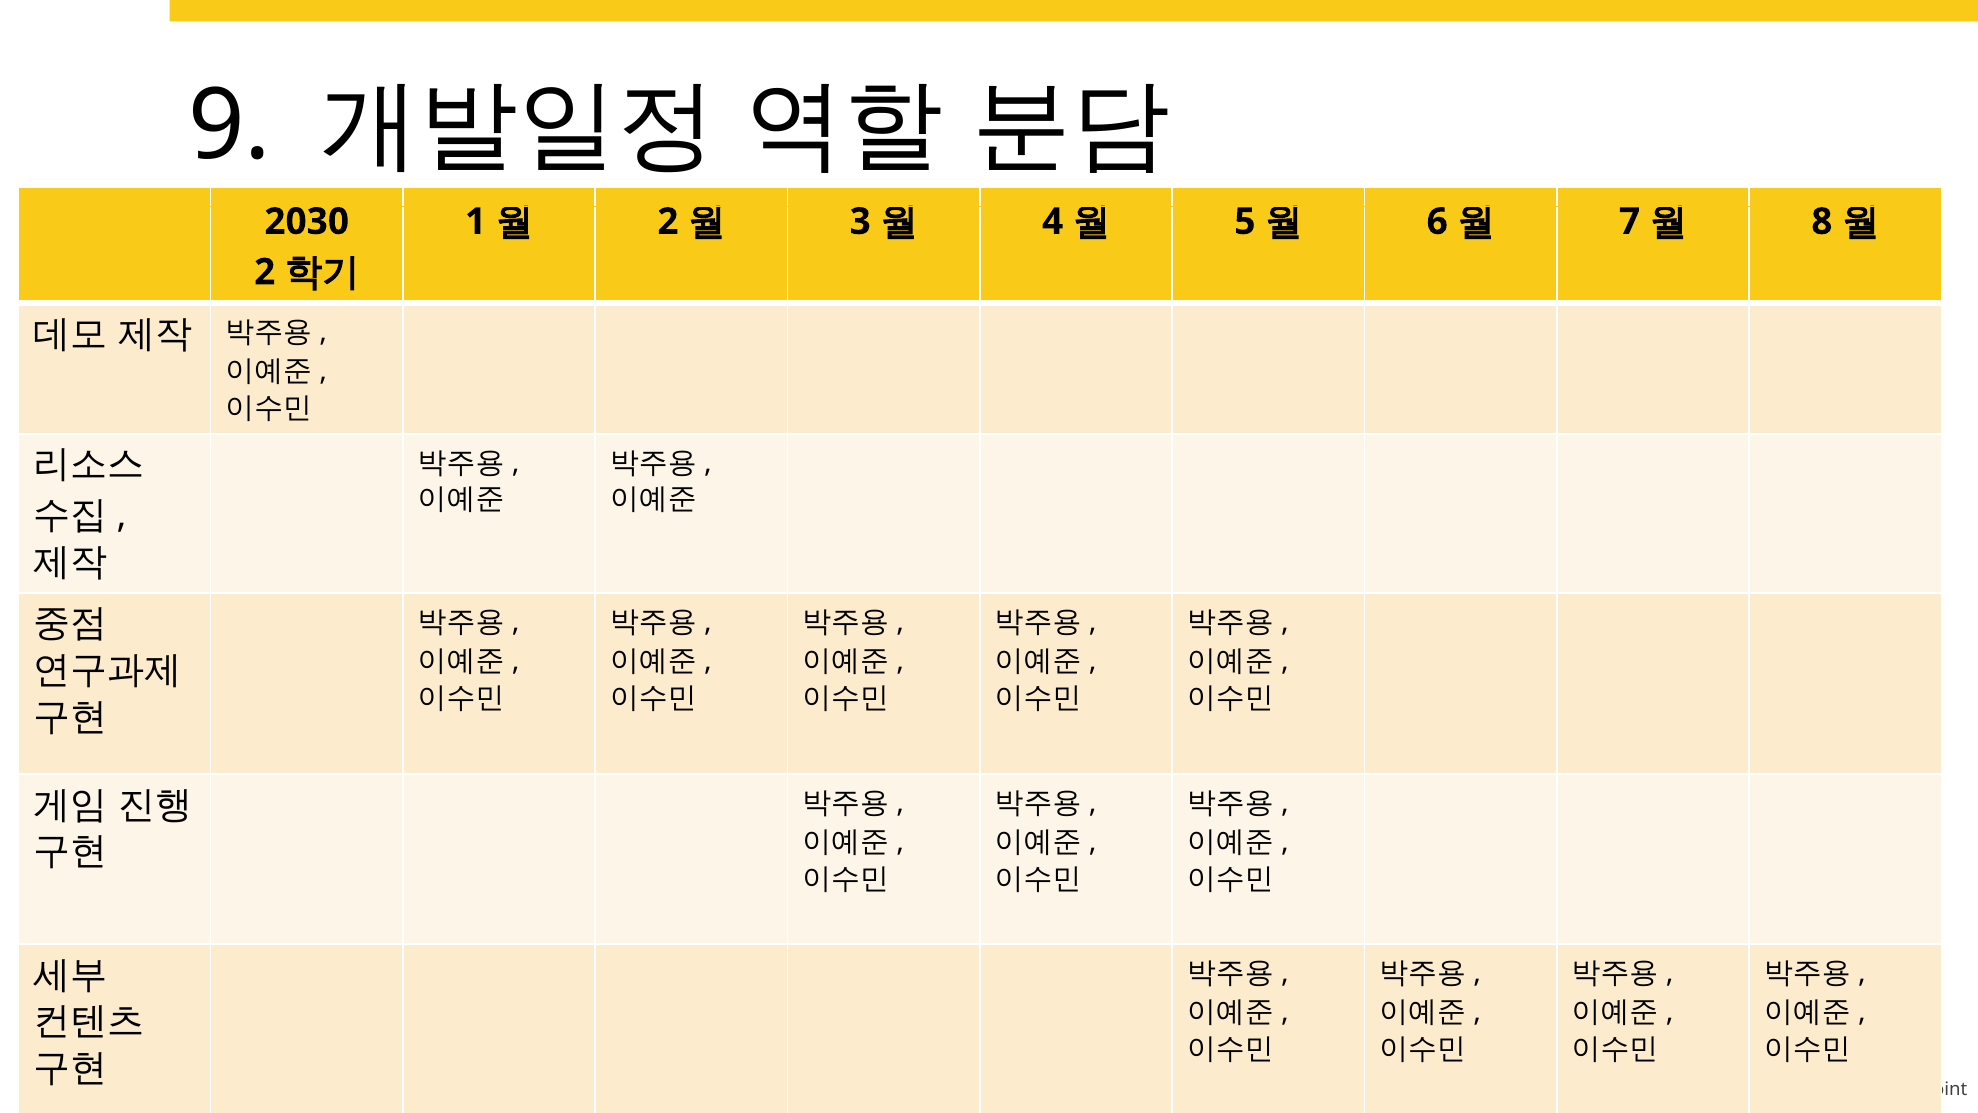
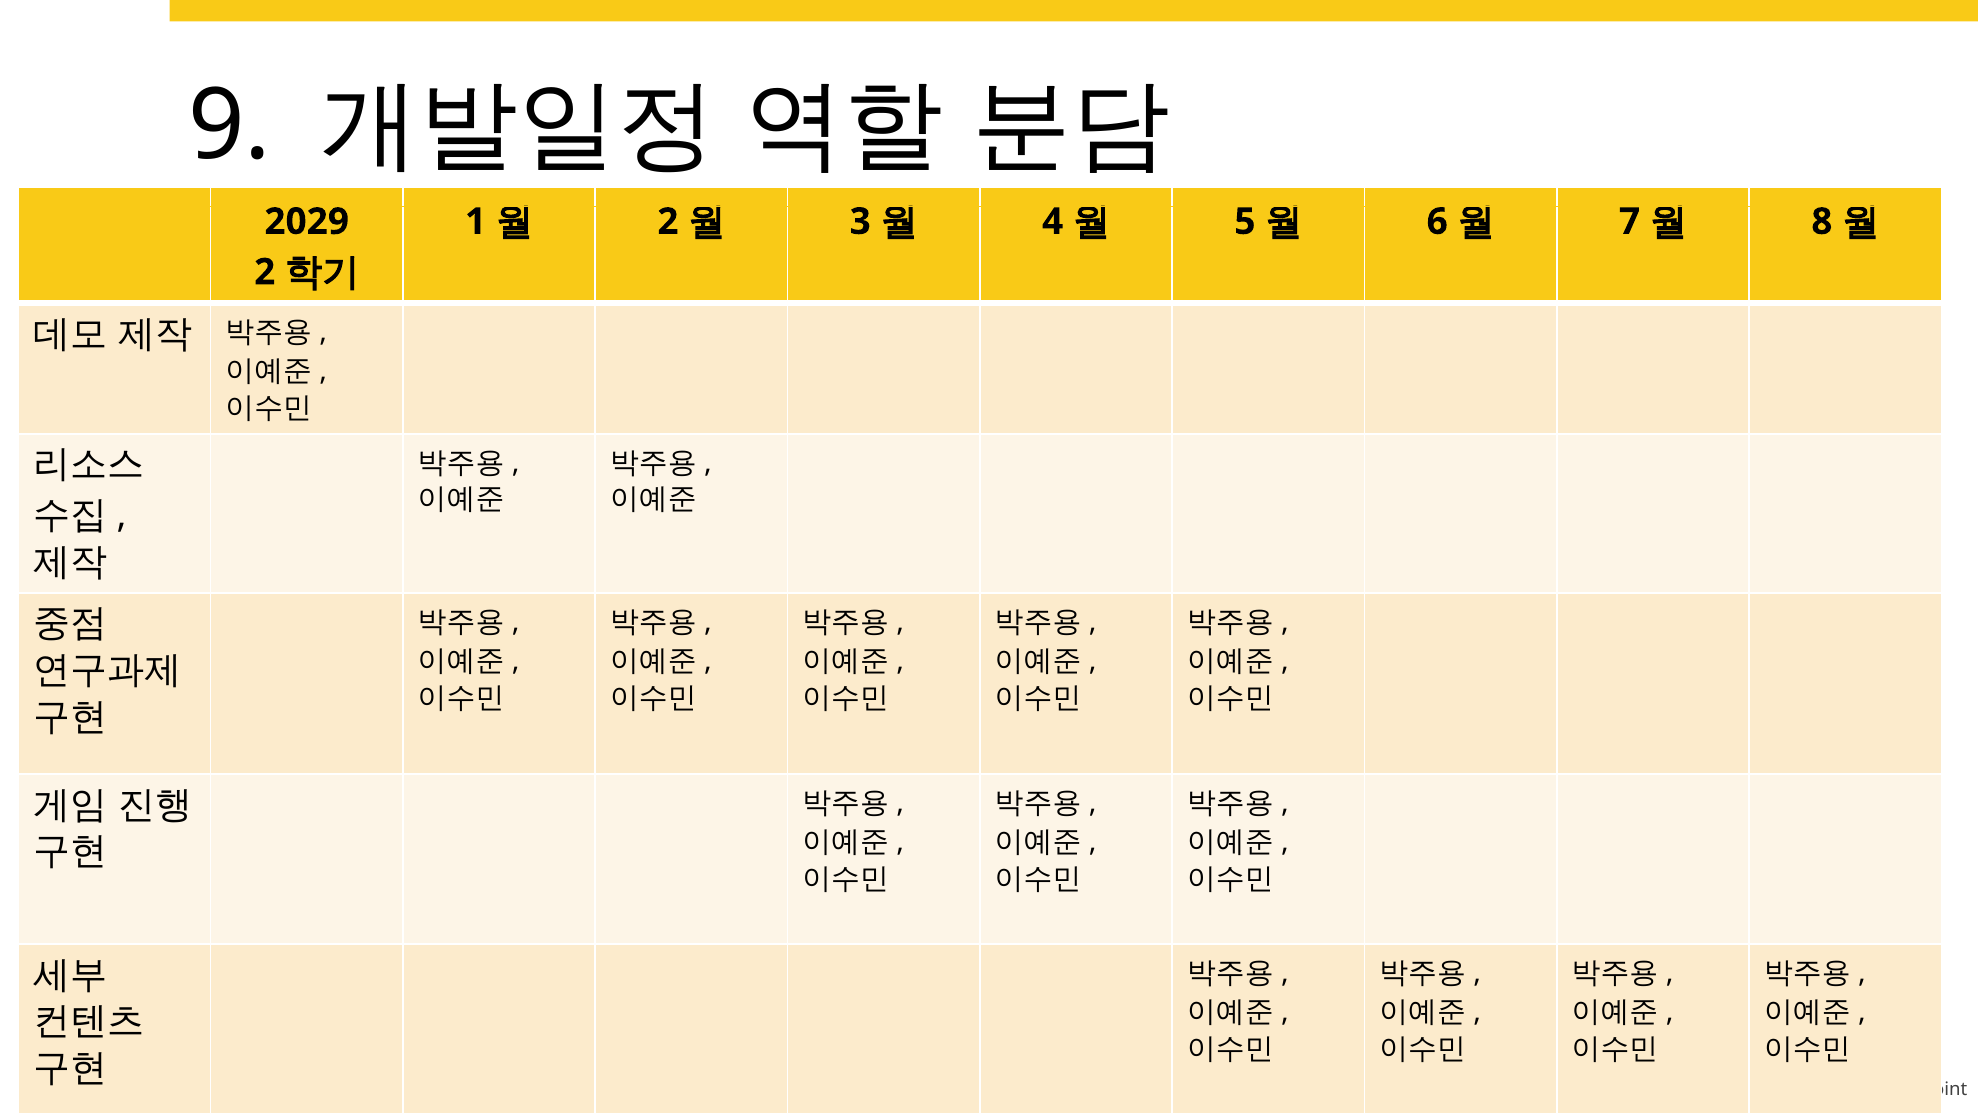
2030: 2030 -> 2029
